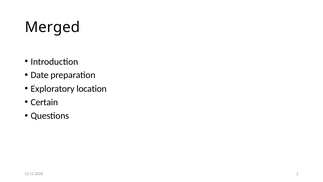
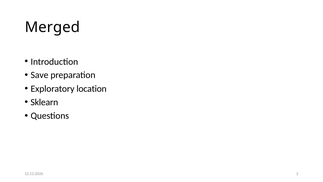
Date: Date -> Save
Certain: Certain -> Sklearn
